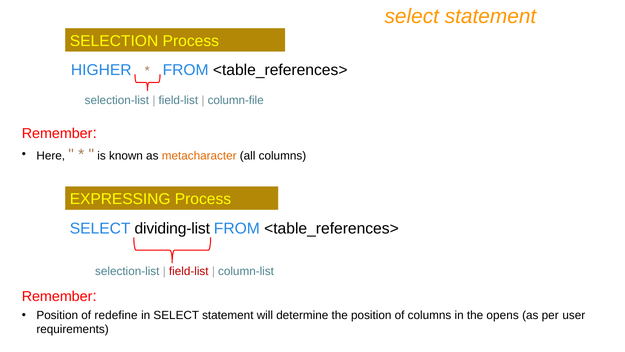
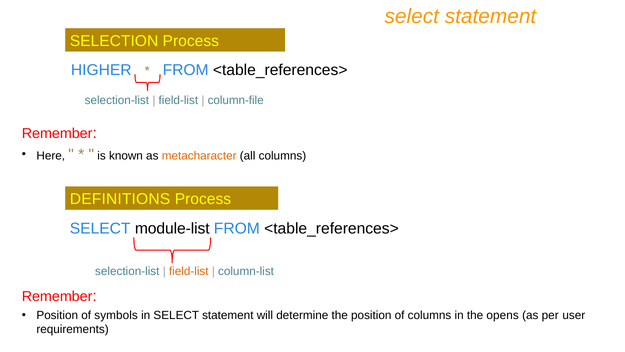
EXPRESSING: EXPRESSING -> DEFINITIONS
dividing-list: dividing-list -> module-list
field-list at (189, 271) colour: red -> orange
redefine: redefine -> symbols
